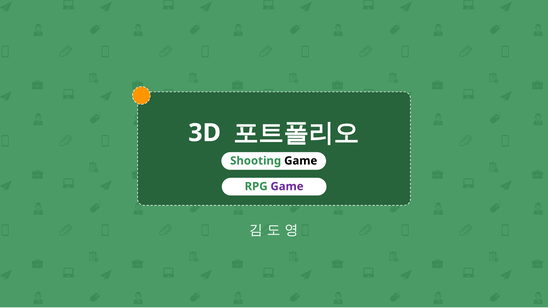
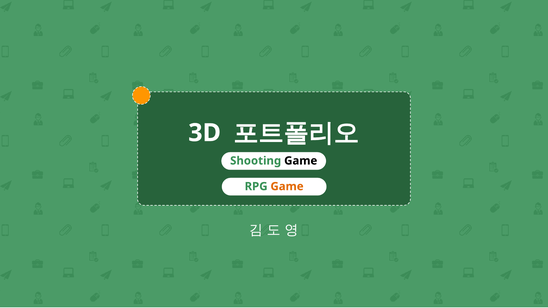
Game at (287, 187) colour: purple -> orange
